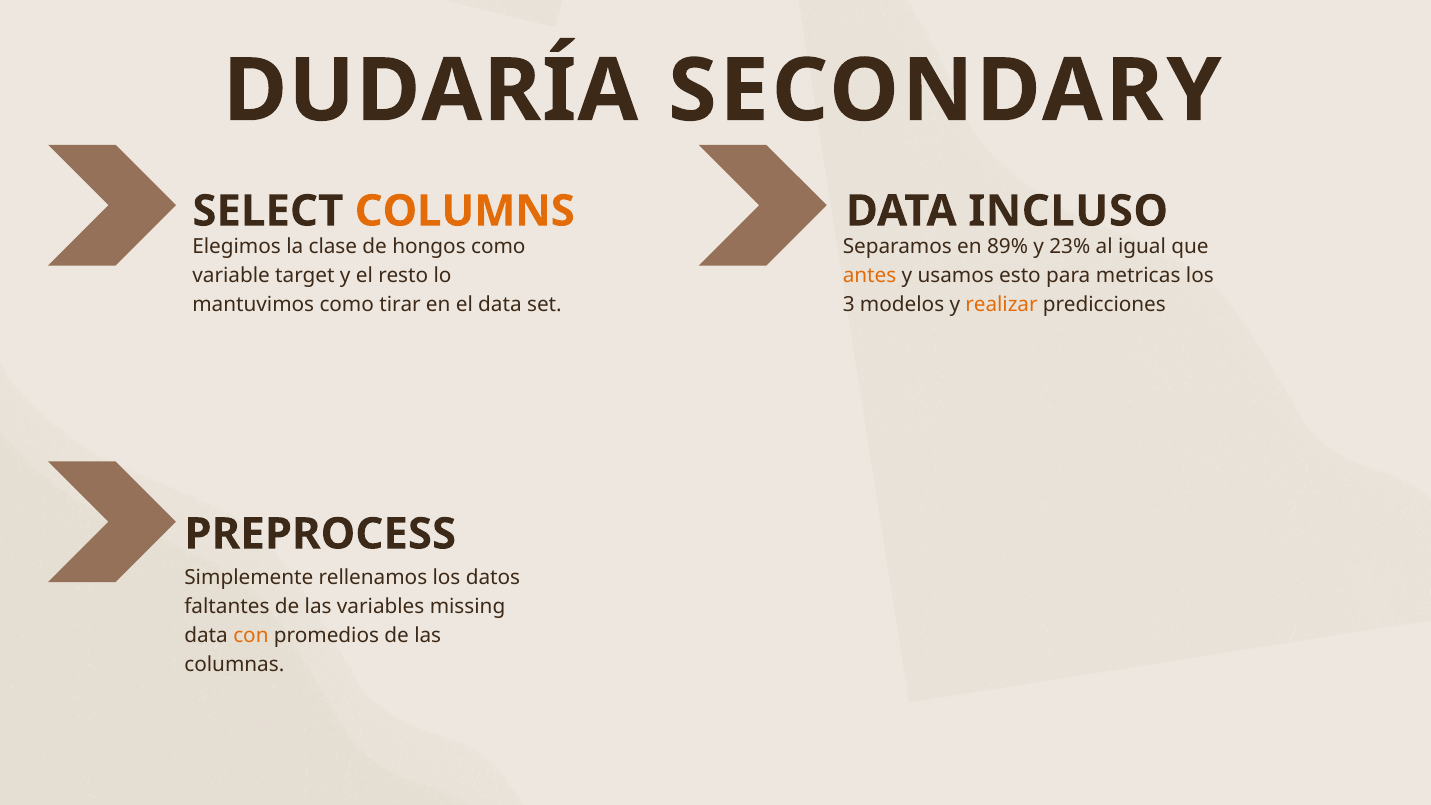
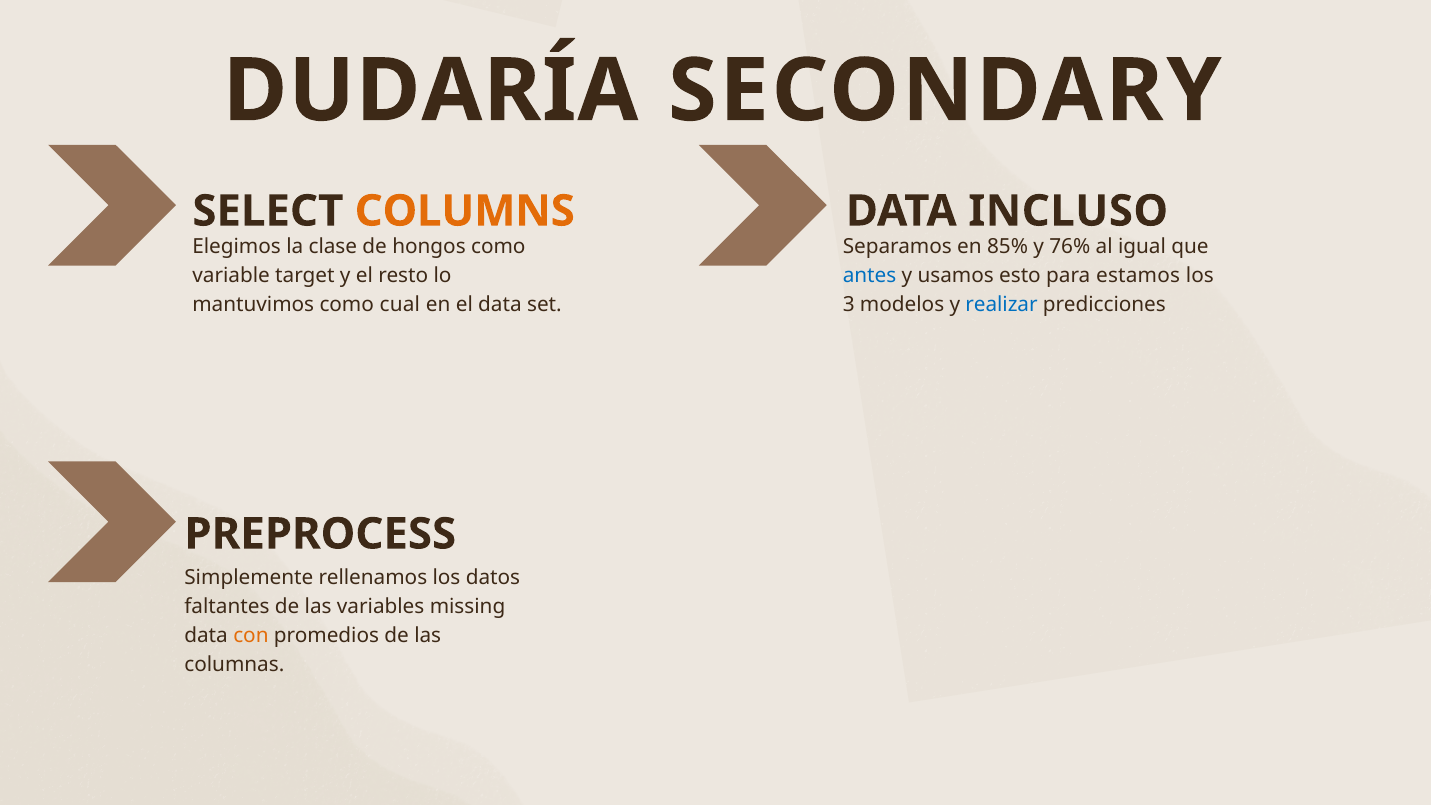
89%: 89% -> 85%
23%: 23% -> 76%
antes colour: orange -> blue
metricas: metricas -> estamos
tirar: tirar -> cual
realizar colour: orange -> blue
